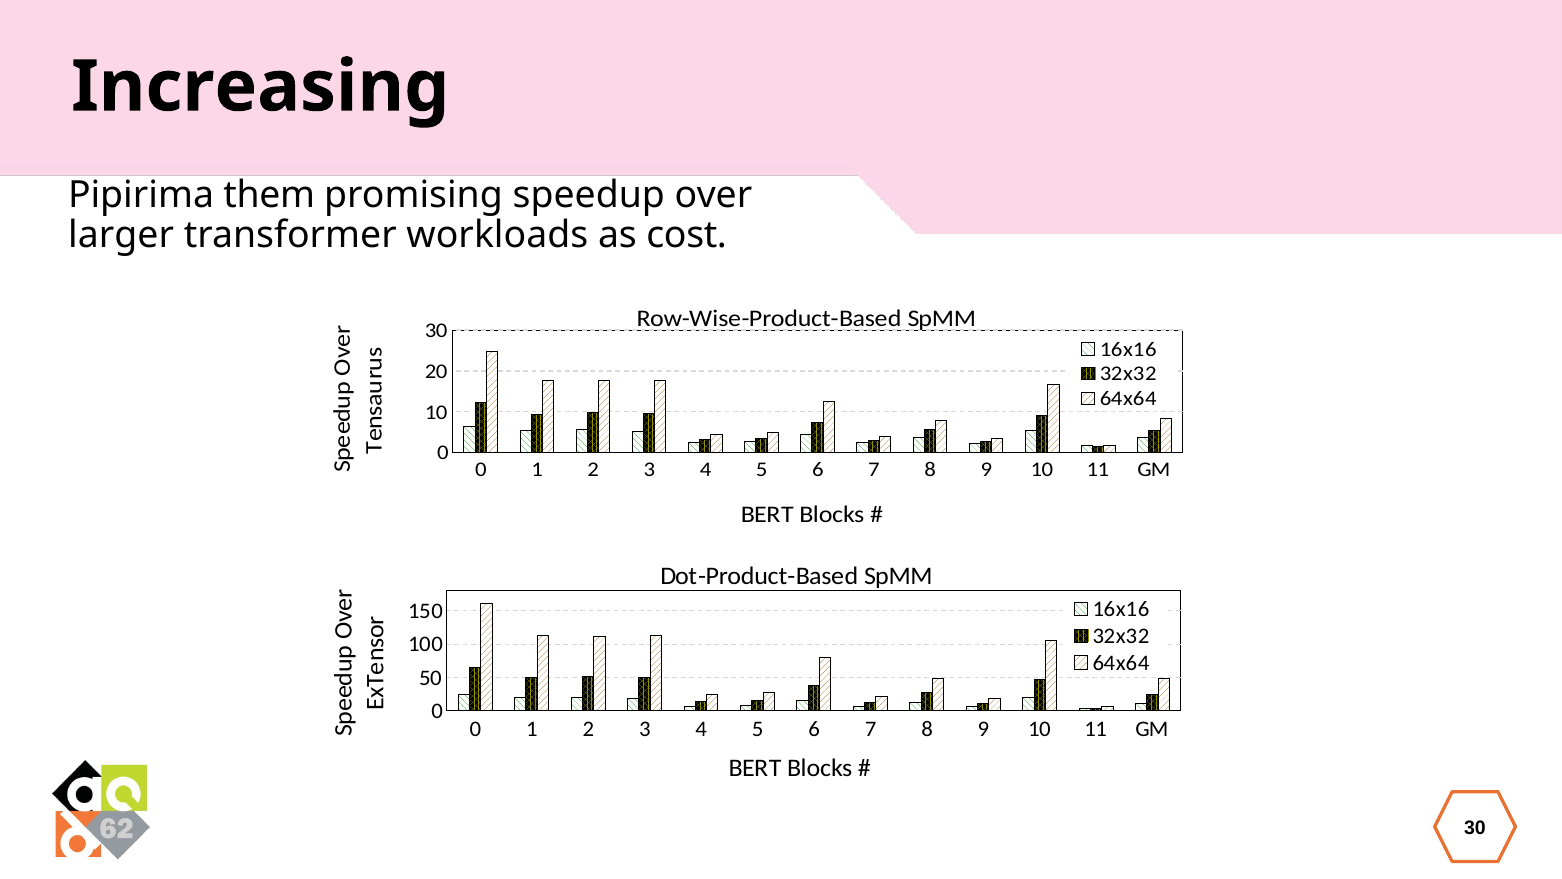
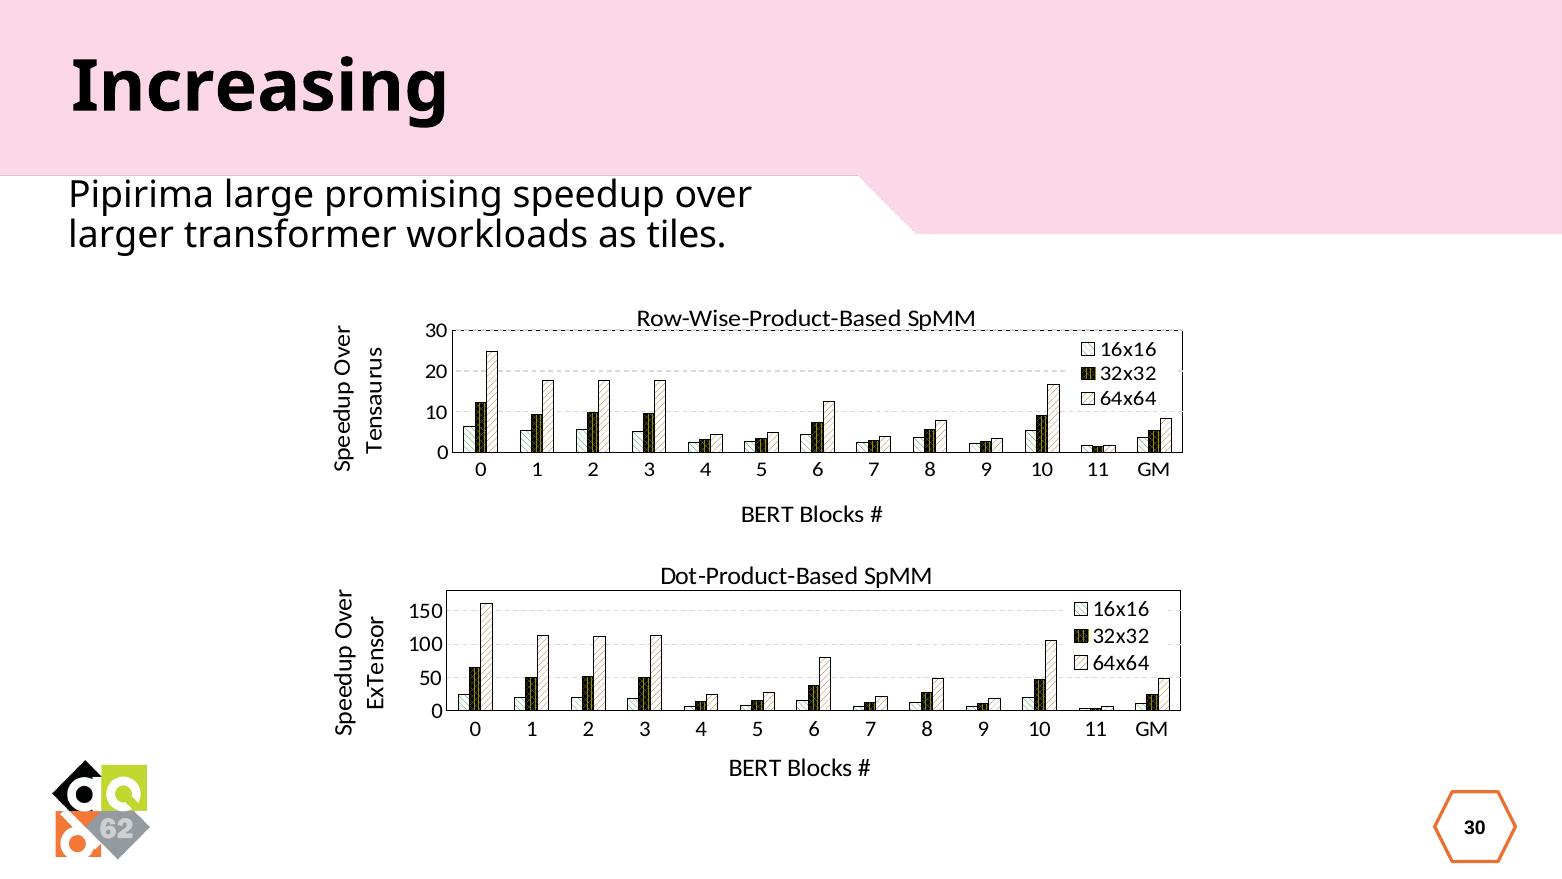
them: them -> large
cost: cost -> tiles
